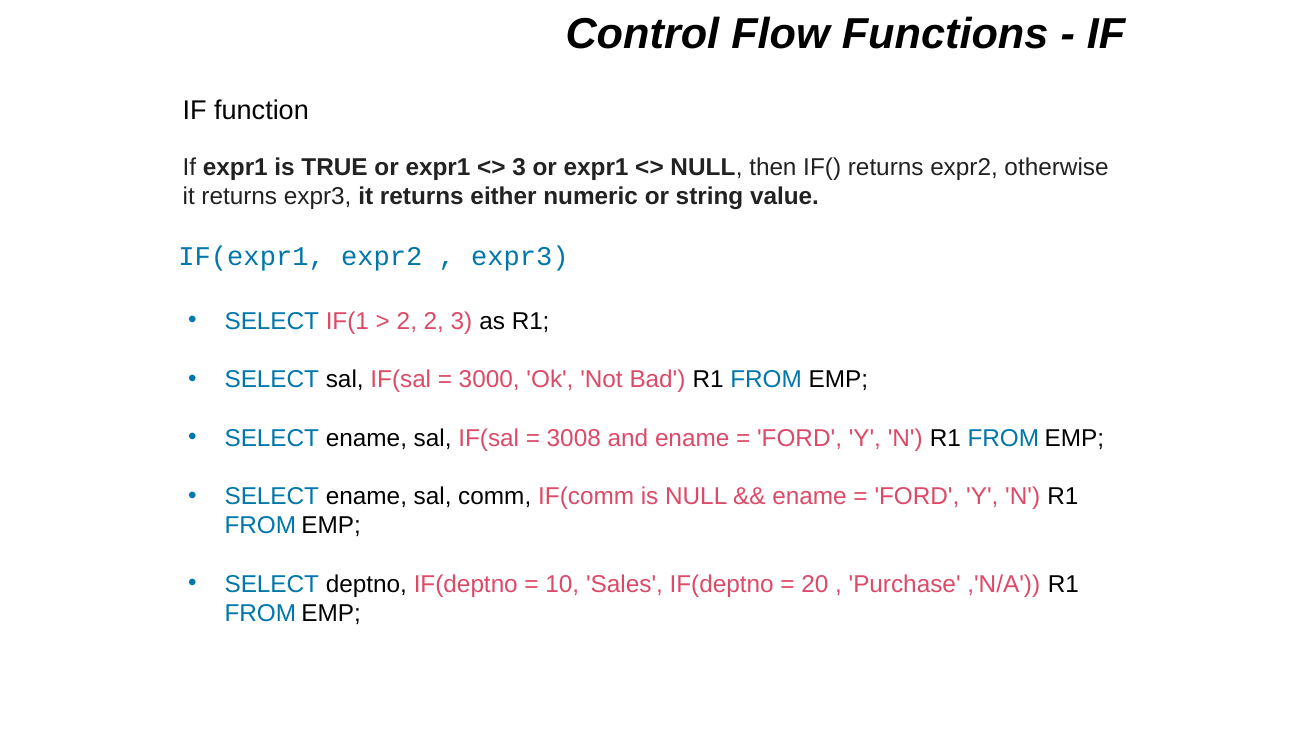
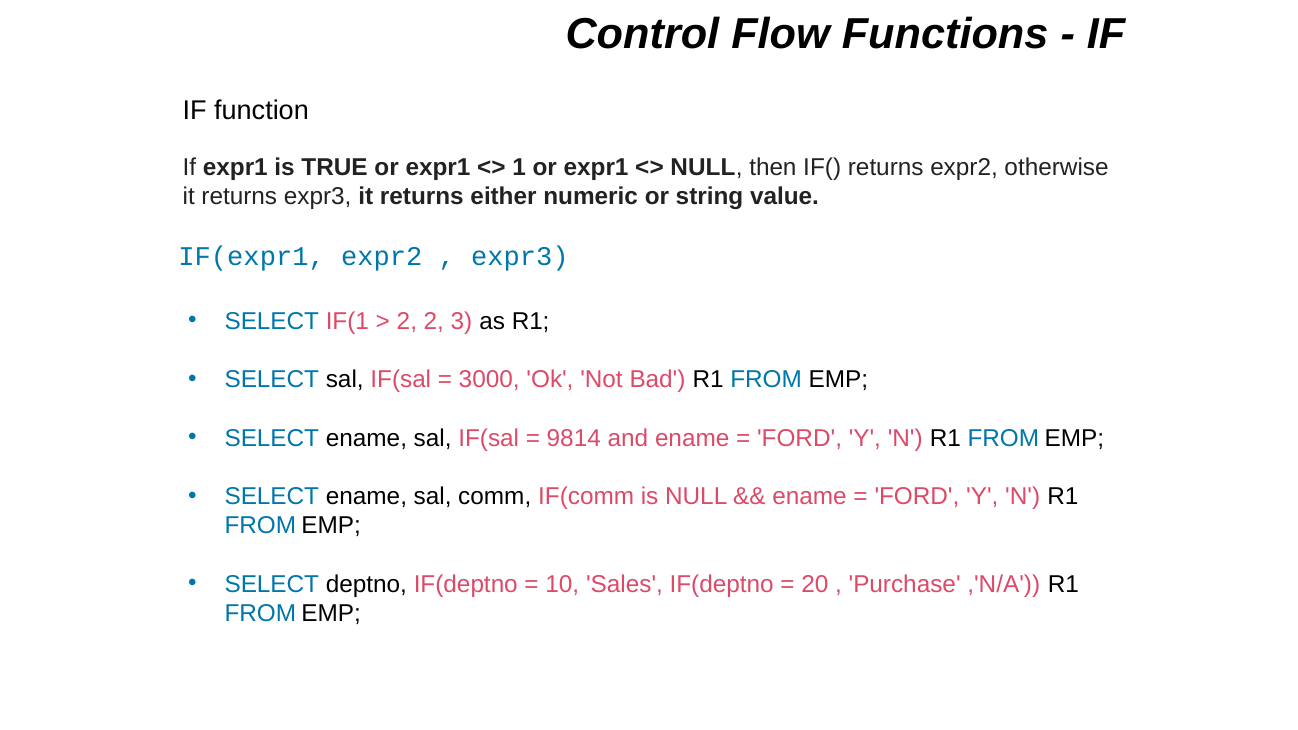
3 at (519, 167): 3 -> 1
3008: 3008 -> 9814
